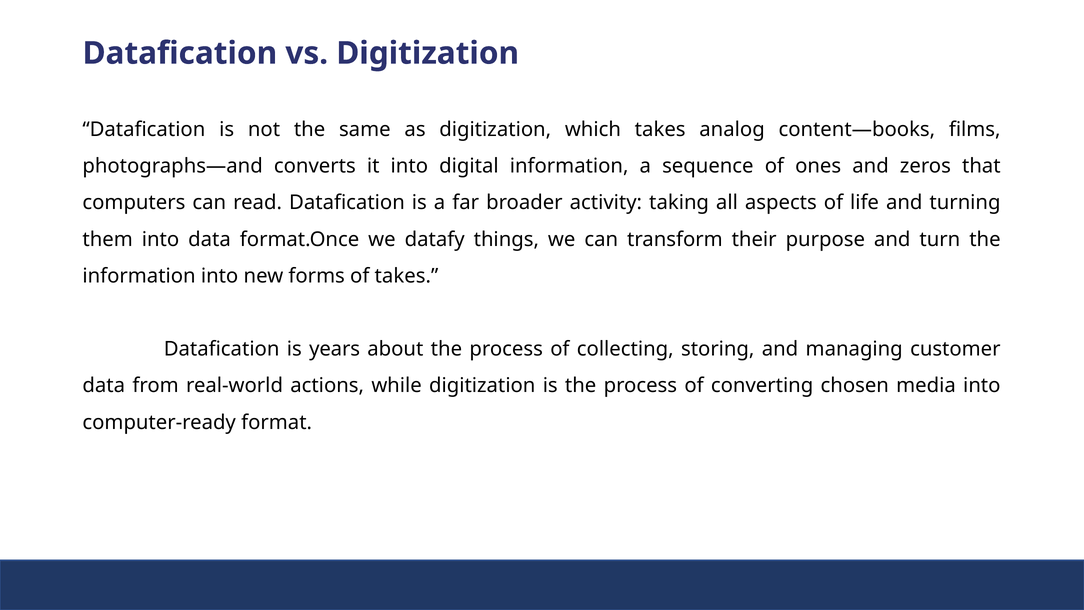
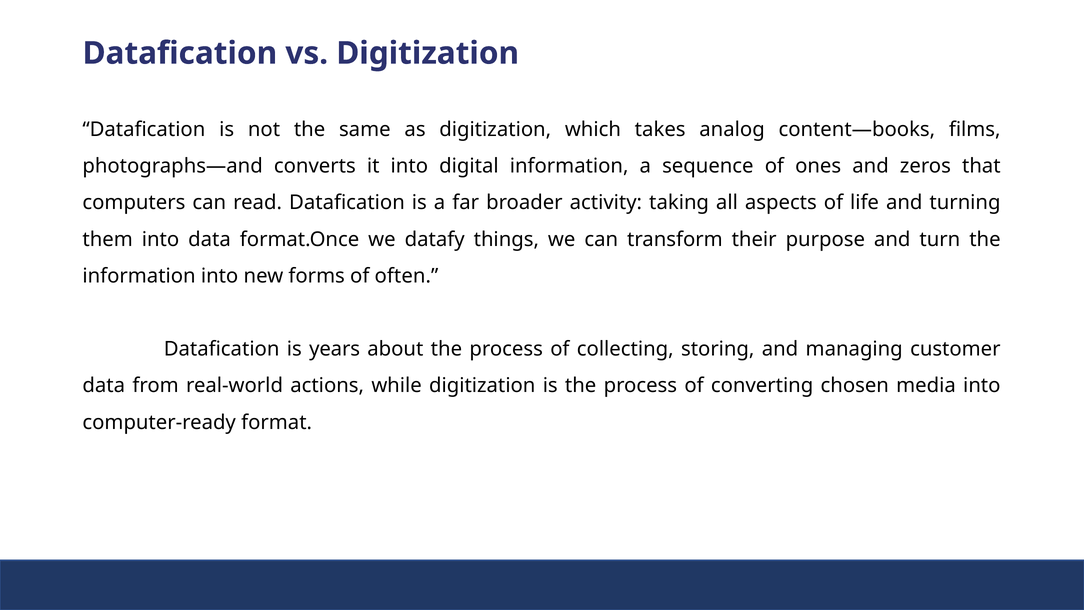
of takes: takes -> often
